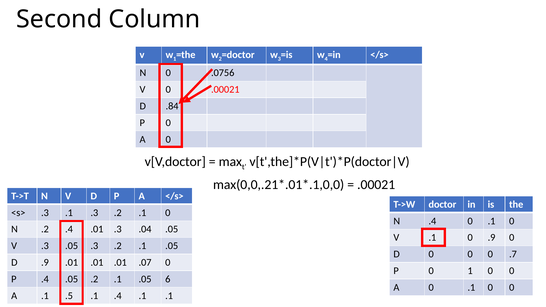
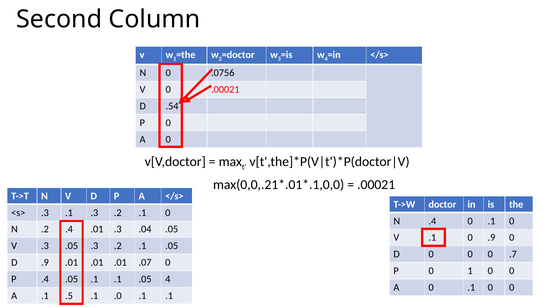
.84: .84 -> .54
.05 .2: .2 -> .1
.05 6: 6 -> 4
.1 .4: .4 -> .0
